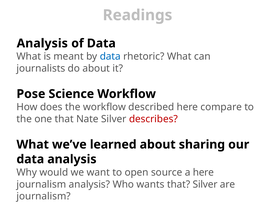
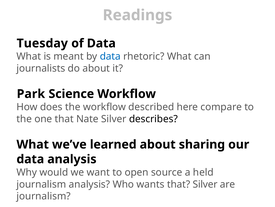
Analysis at (42, 43): Analysis -> Tuesday
Pose: Pose -> Park
describes colour: red -> black
a here: here -> held
